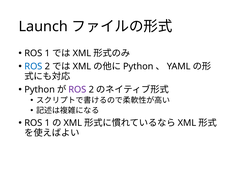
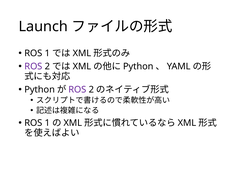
ROS at (33, 66) colour: blue -> purple
